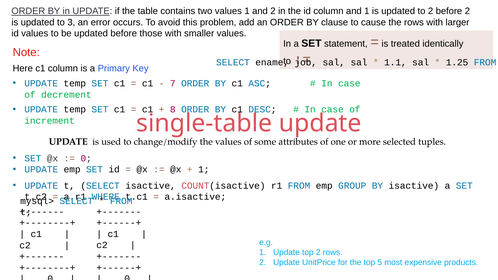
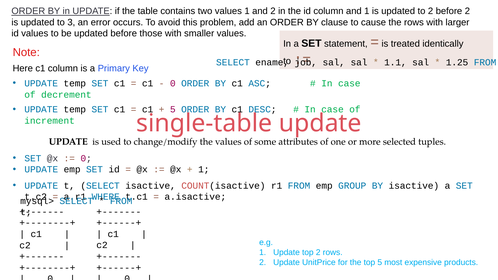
7 at (173, 83): 7 -> 0
8 at (173, 110): 8 -> 5
